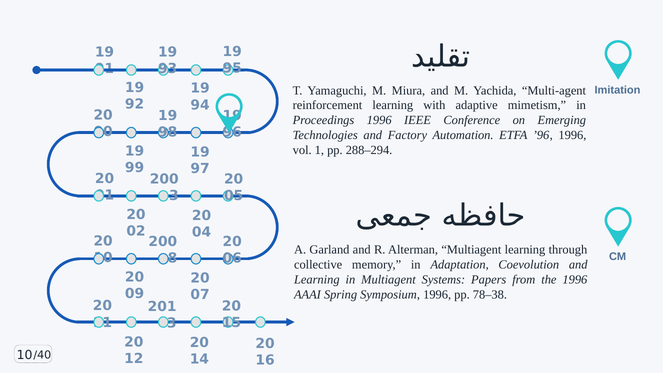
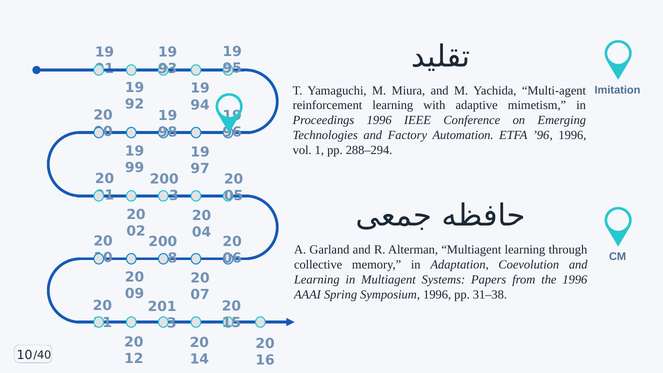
78–38: 78–38 -> 31–38
